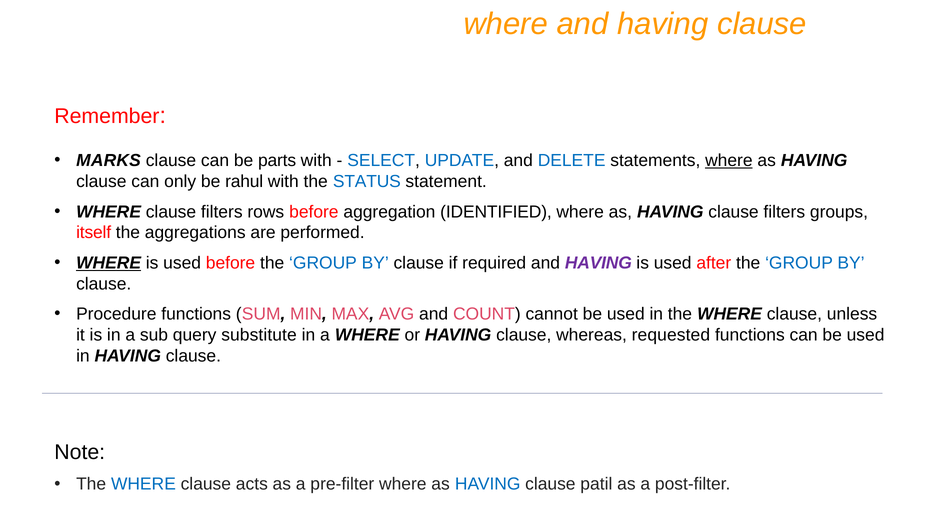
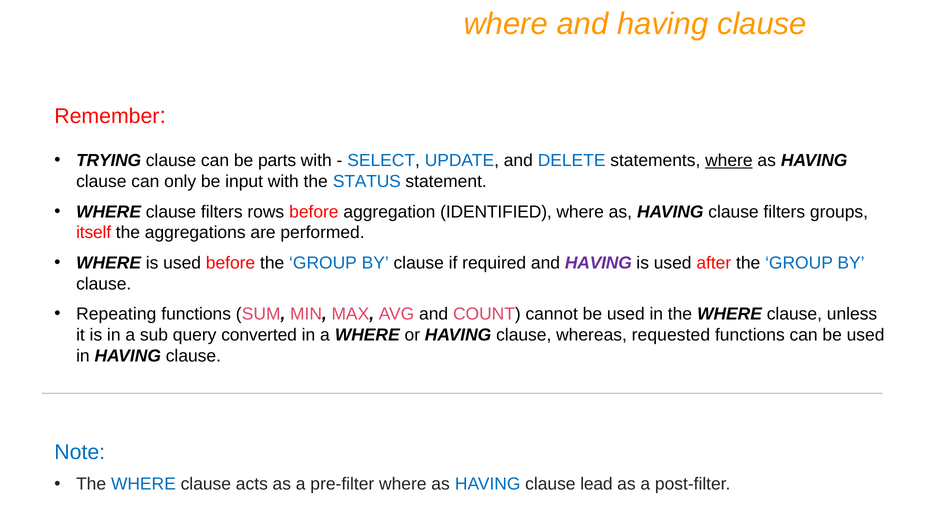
MARKS: MARKS -> TRYING
rahul: rahul -> input
WHERE at (109, 263) underline: present -> none
Procedure: Procedure -> Repeating
substitute: substitute -> converted
Note colour: black -> blue
patil: patil -> lead
